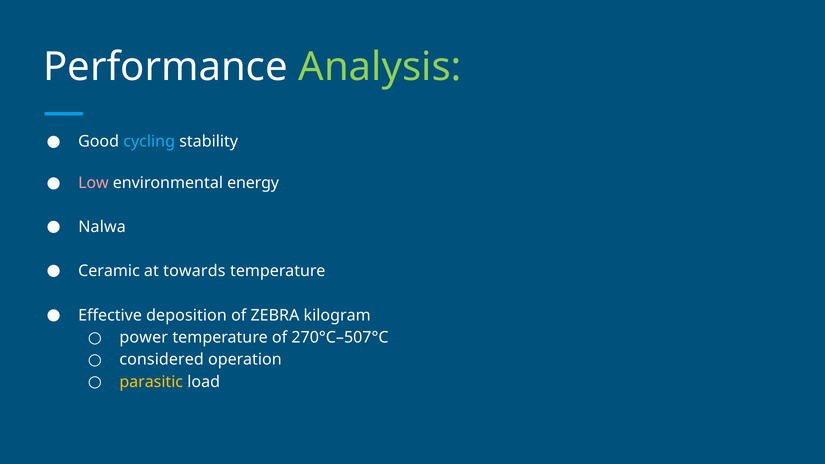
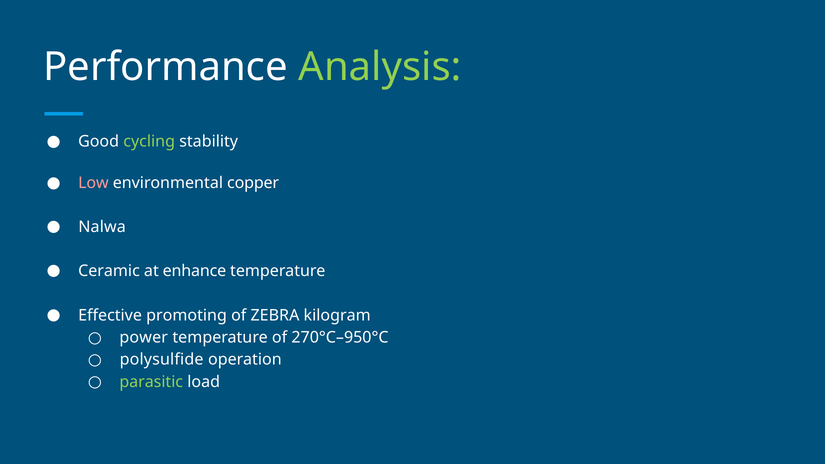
cycling colour: light blue -> light green
energy: energy -> copper
towards: towards -> enhance
deposition: deposition -> promoting
270°C–507°C: 270°C–507°C -> 270°C–950°C
considered: considered -> polysulfide
parasitic colour: yellow -> light green
